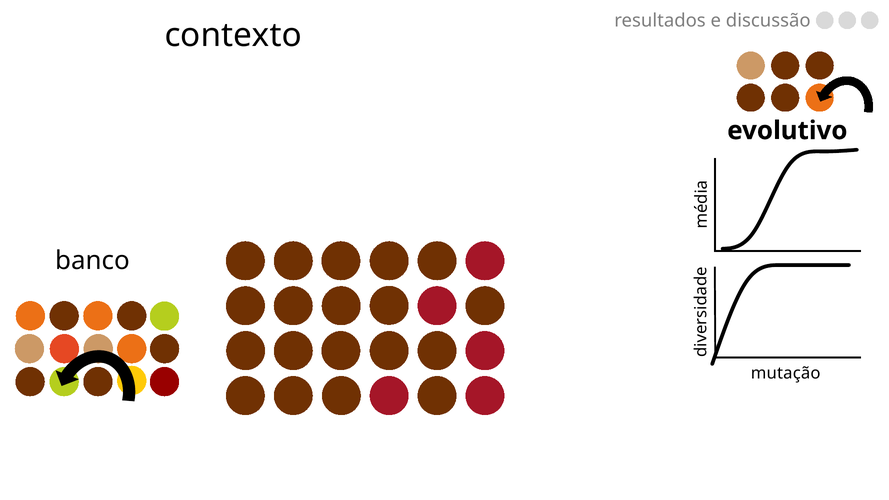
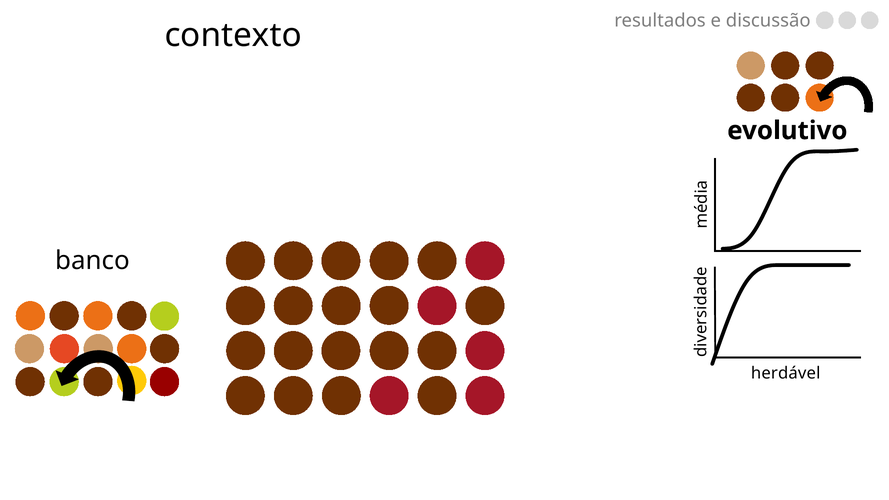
mutação: mutação -> herdável
